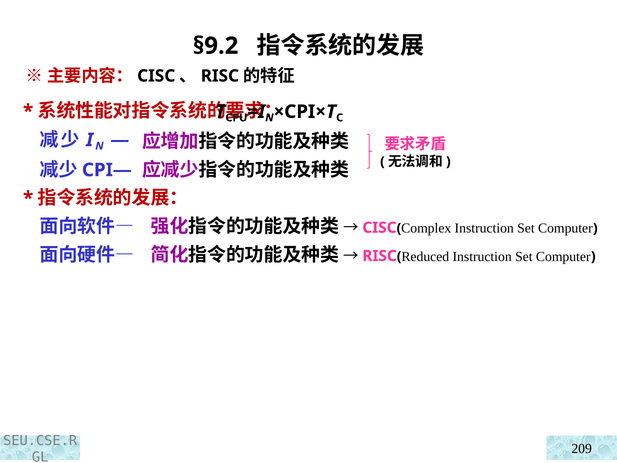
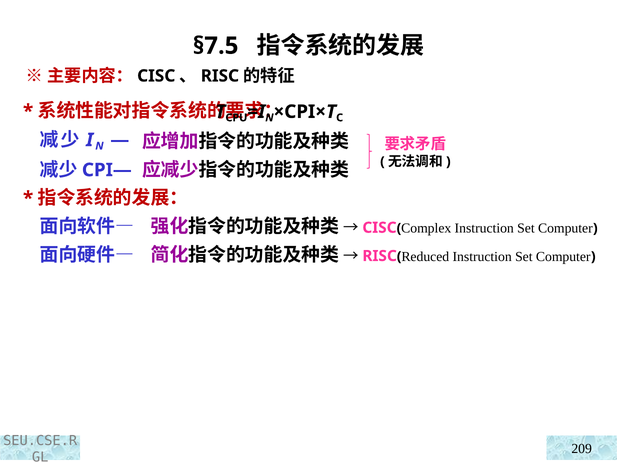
§9.2: §9.2 -> §7.5
